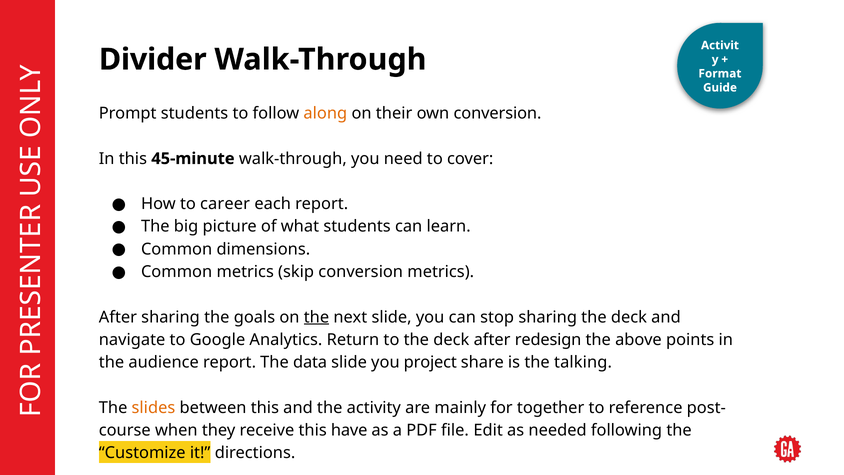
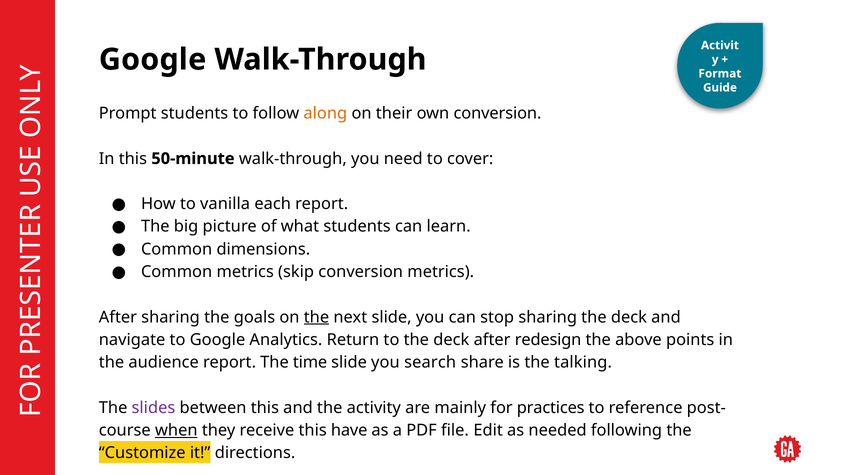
Divider at (153, 60): Divider -> Google
45-minute: 45-minute -> 50-minute
career: career -> vanilla
data: data -> time
project: project -> search
slides colour: orange -> purple
together: together -> practices
when underline: none -> present
